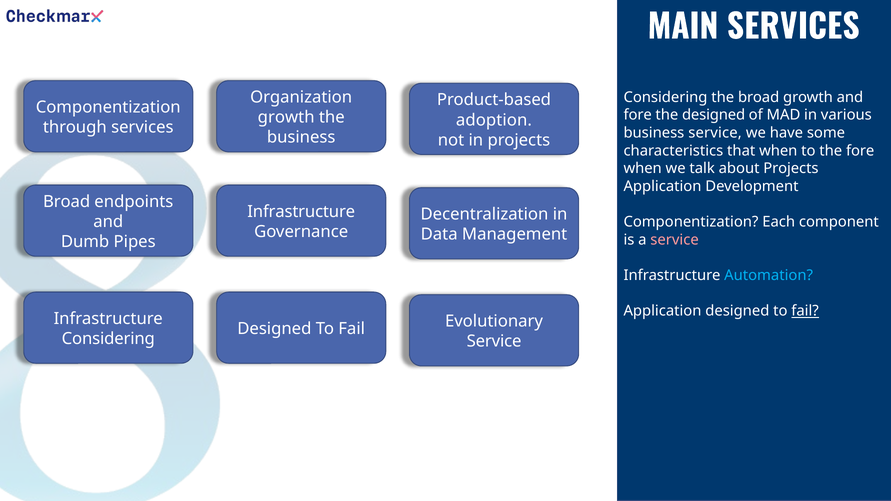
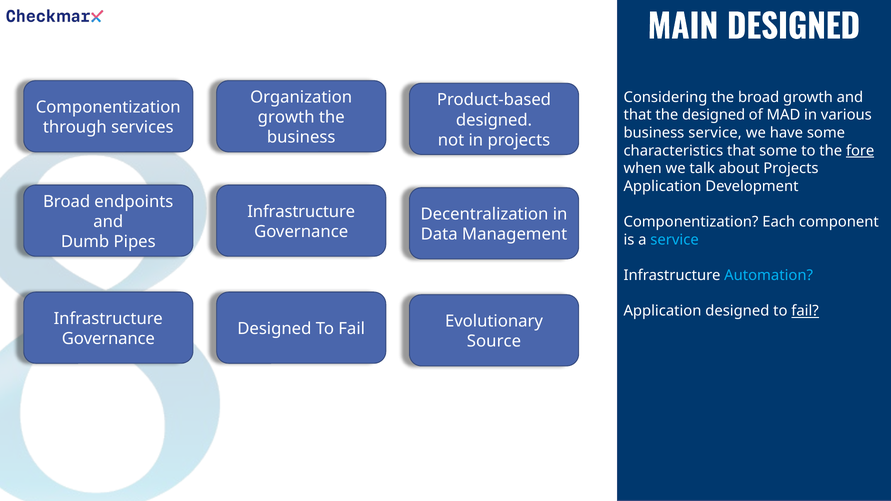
MAIN SERVICES: SERVICES -> DESIGNED
fore at (638, 115): fore -> that
adoption at (494, 120): adoption -> designed
that when: when -> some
fore at (860, 151) underline: none -> present
service at (675, 240) colour: pink -> light blue
Considering at (108, 339): Considering -> Governance
Service at (494, 342): Service -> Source
